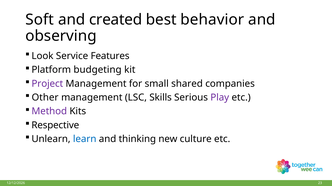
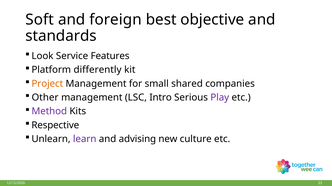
created: created -> foreign
behavior: behavior -> objective
observing: observing -> standards
budgeting: budgeting -> differently
Project colour: purple -> orange
Skills: Skills -> Intro
learn colour: blue -> purple
thinking: thinking -> advising
